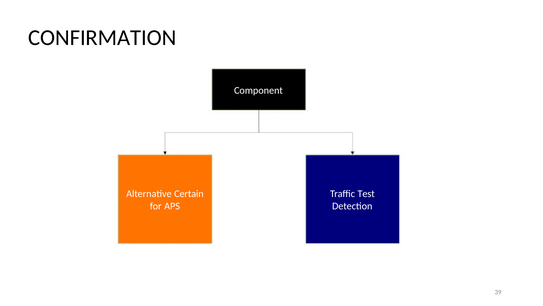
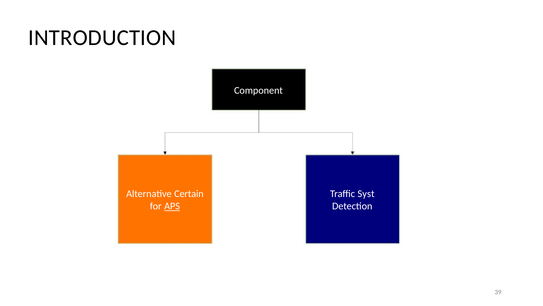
CONFIRMATION: CONFIRMATION -> INTRODUCTION
Test: Test -> Syst
APS underline: none -> present
